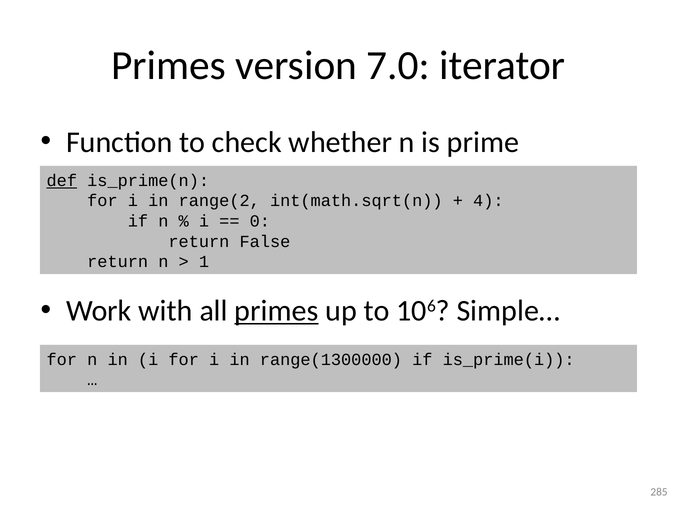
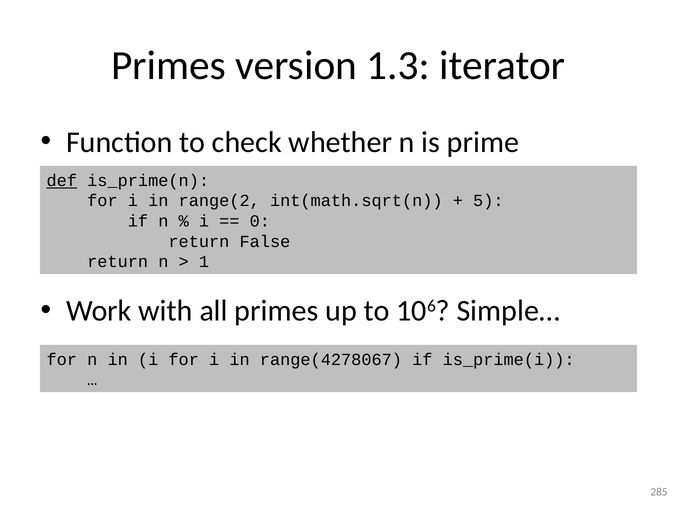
7.0: 7.0 -> 1.3
4: 4 -> 5
primes at (276, 311) underline: present -> none
range(1300000: range(1300000 -> range(4278067
